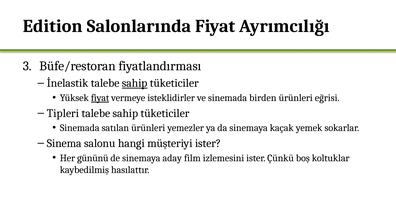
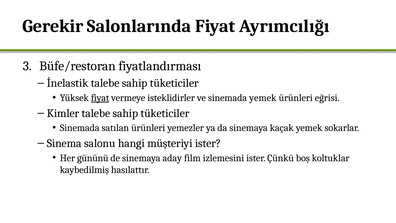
Edition: Edition -> Gerekir
sahip at (135, 83) underline: present -> none
sinemada birden: birden -> yemek
Tipleri: Tipleri -> Kimler
